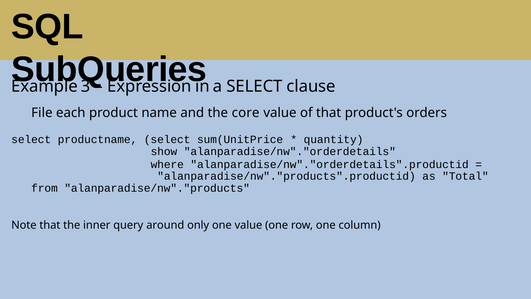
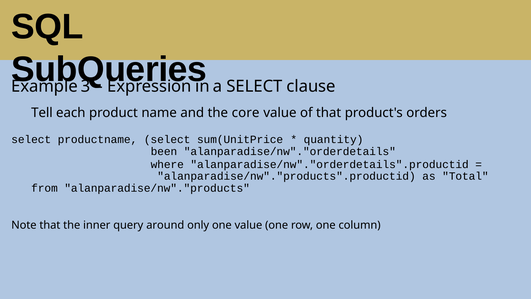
File: File -> Tell
show: show -> been
